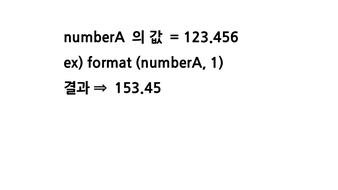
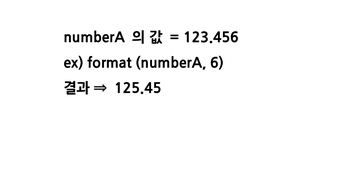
1: 1 -> 6
153.45: 153.45 -> 125.45
